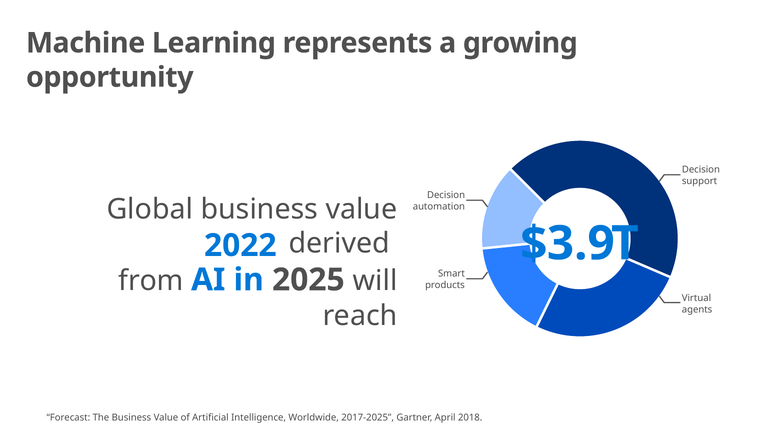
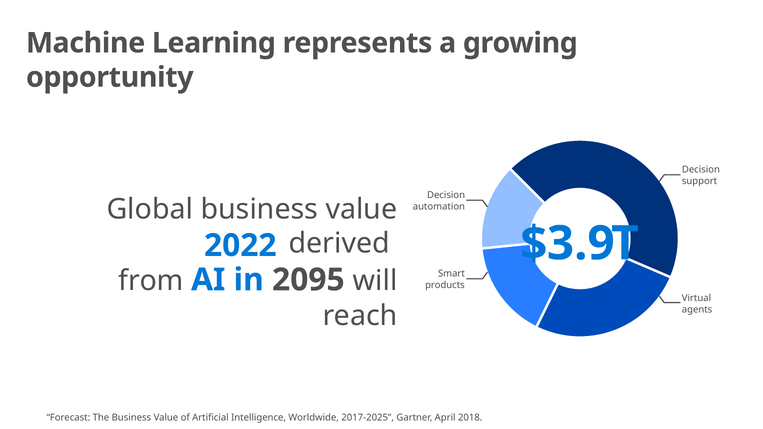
2025: 2025 -> 2095
